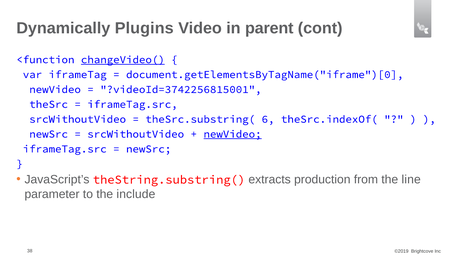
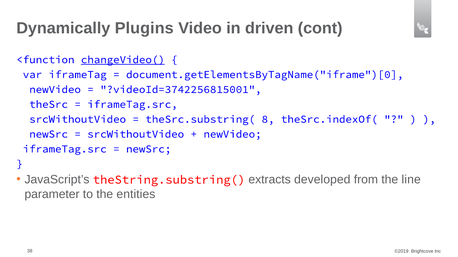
parent: parent -> driven
6: 6 -> 8
newVideo at (233, 134) underline: present -> none
production: production -> developed
include: include -> entities
